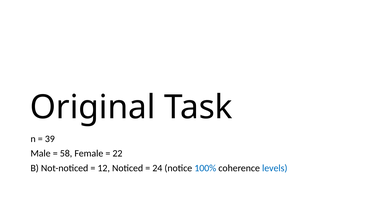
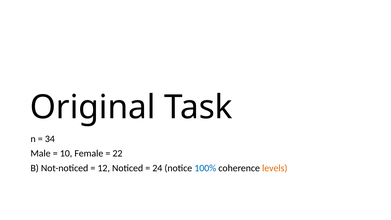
39: 39 -> 34
58: 58 -> 10
levels colour: blue -> orange
